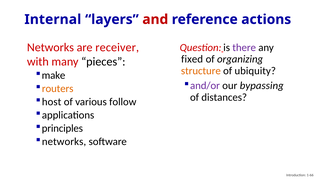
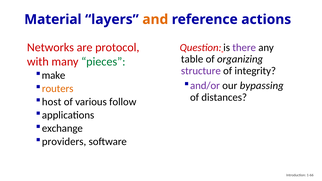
Internal: Internal -> Material
and colour: red -> orange
receiver: receiver -> protocol
fixed: fixed -> table
pieces colour: black -> green
structure colour: orange -> purple
ubiquity: ubiquity -> integrity
principles: principles -> exchange
networks at (64, 142): networks -> providers
